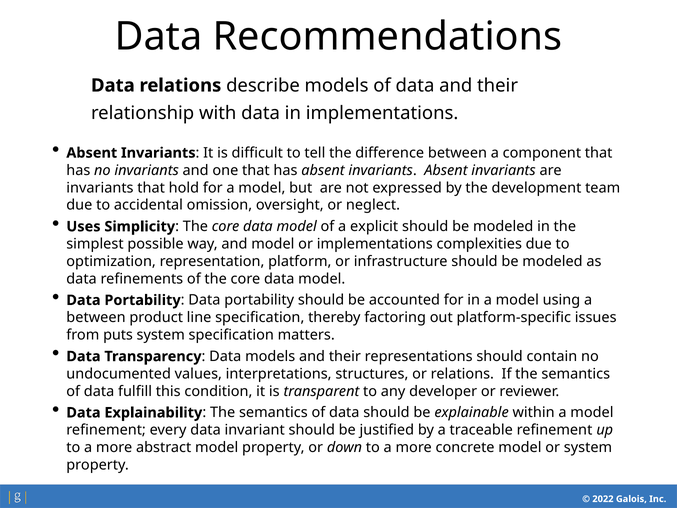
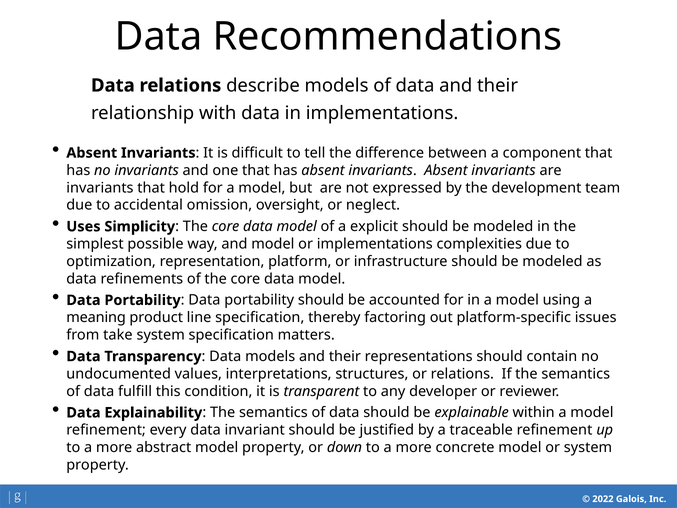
between at (96, 317): between -> meaning
puts: puts -> take
